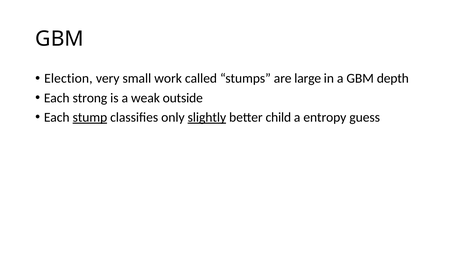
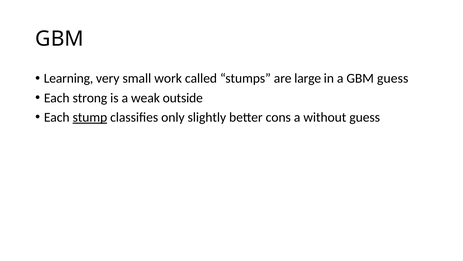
Election: Election -> Learning
GBM depth: depth -> guess
slightly underline: present -> none
child: child -> cons
entropy: entropy -> without
